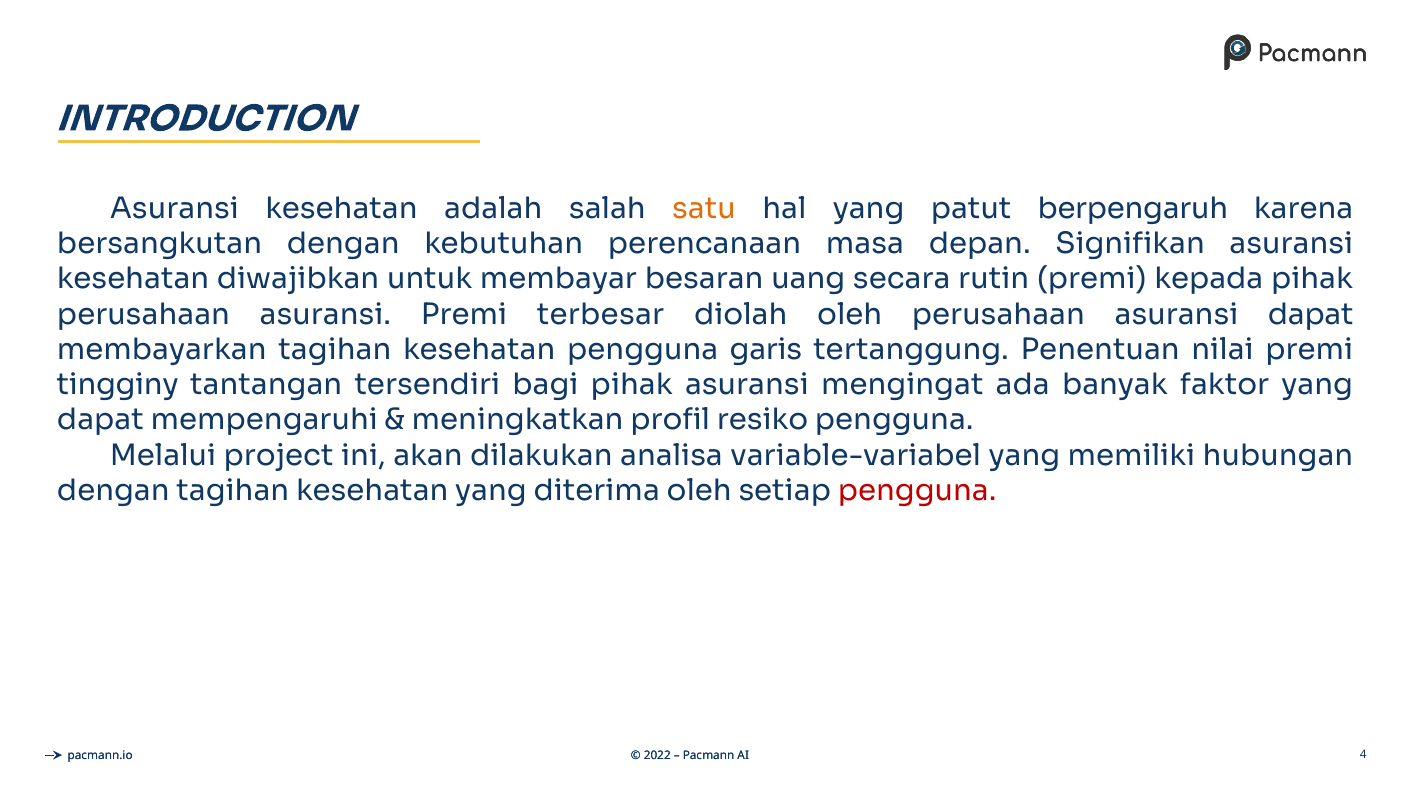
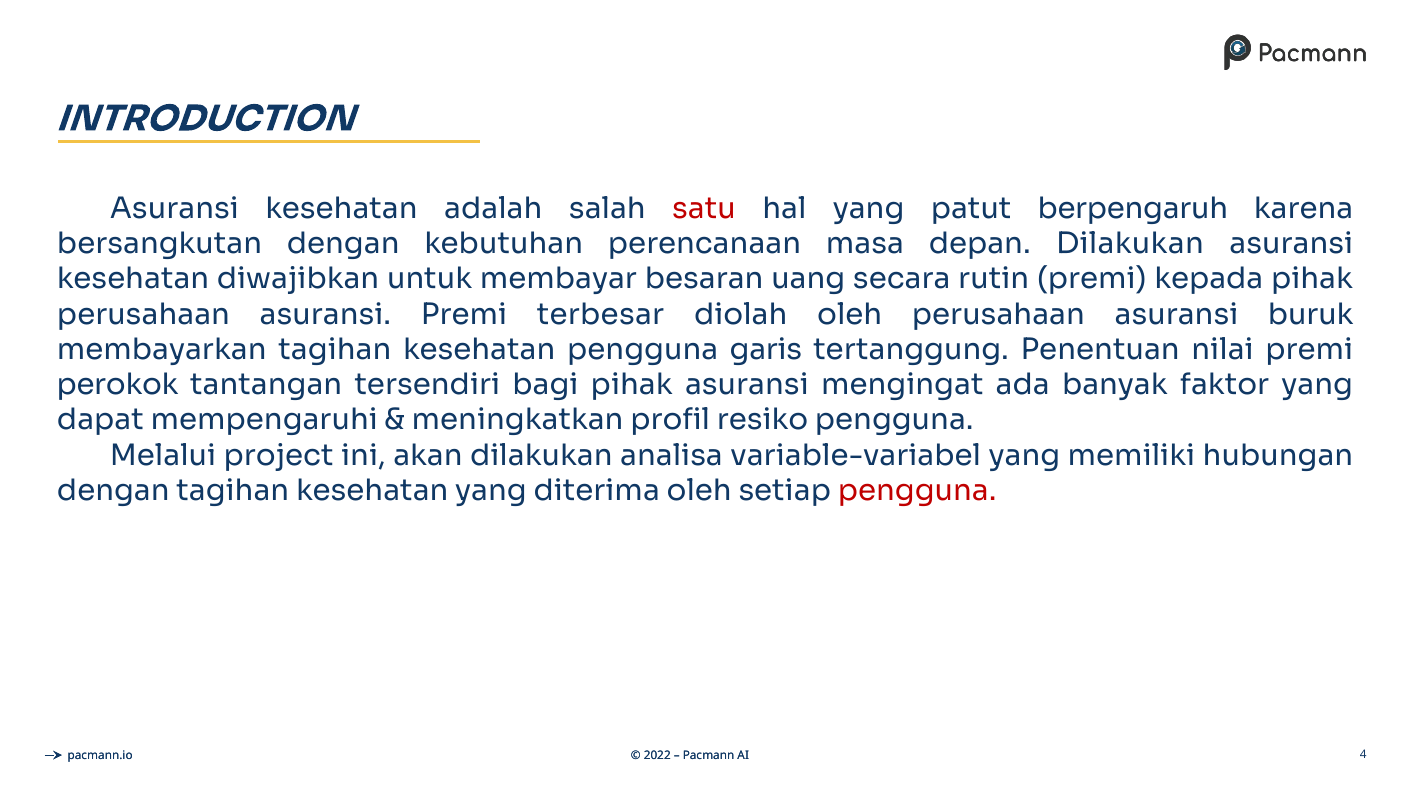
satu colour: orange -> red
depan Signifikan: Signifikan -> Dilakukan
asuransi dapat: dapat -> buruk
tingginy: tingginy -> perokok
